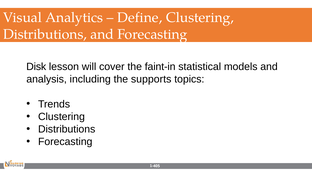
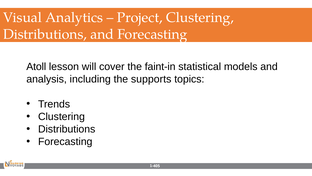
Define: Define -> Project
Disk: Disk -> Atoll
